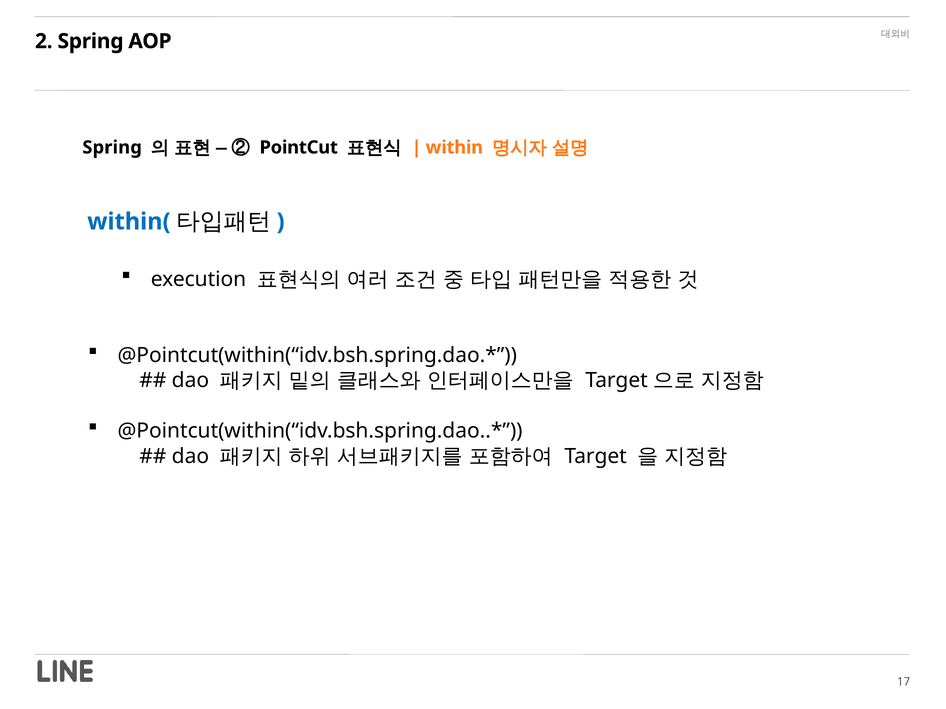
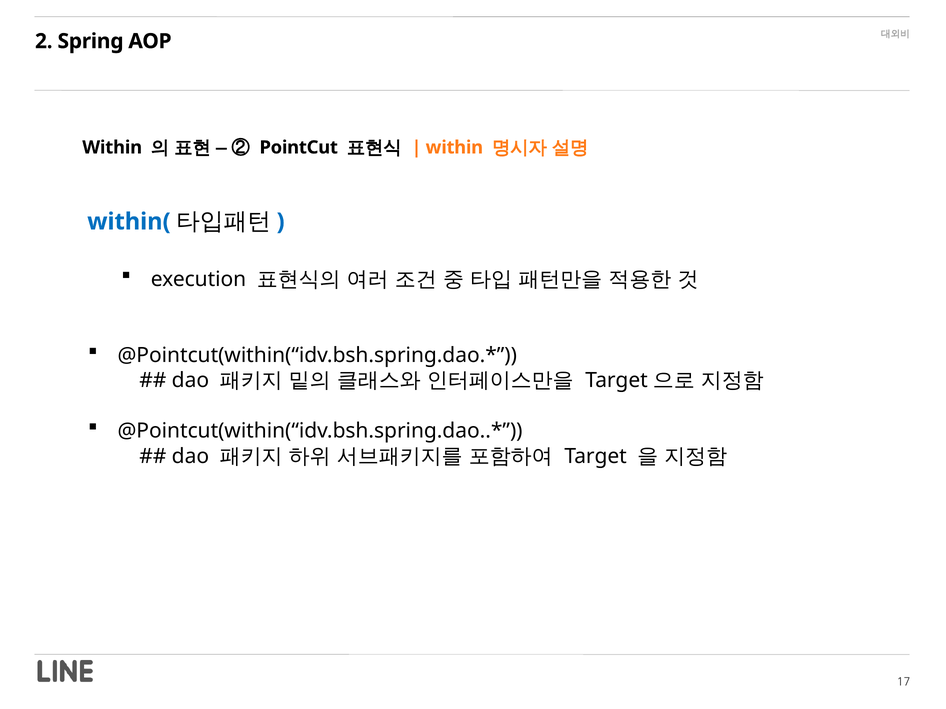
Spring at (112, 148): Spring -> Within
